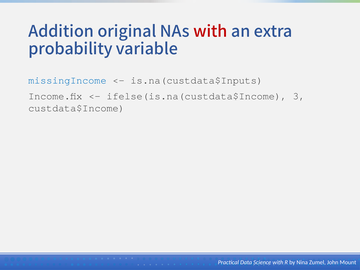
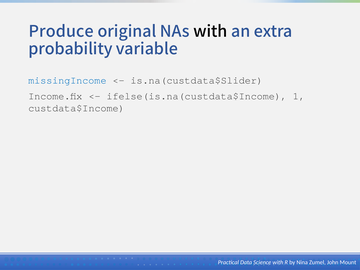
Addition: Addition -> Produce
with at (210, 32) colour: red -> black
is.na(custdata$Inputs: is.na(custdata$Inputs -> is.na(custdata$Slider
3: 3 -> 1
